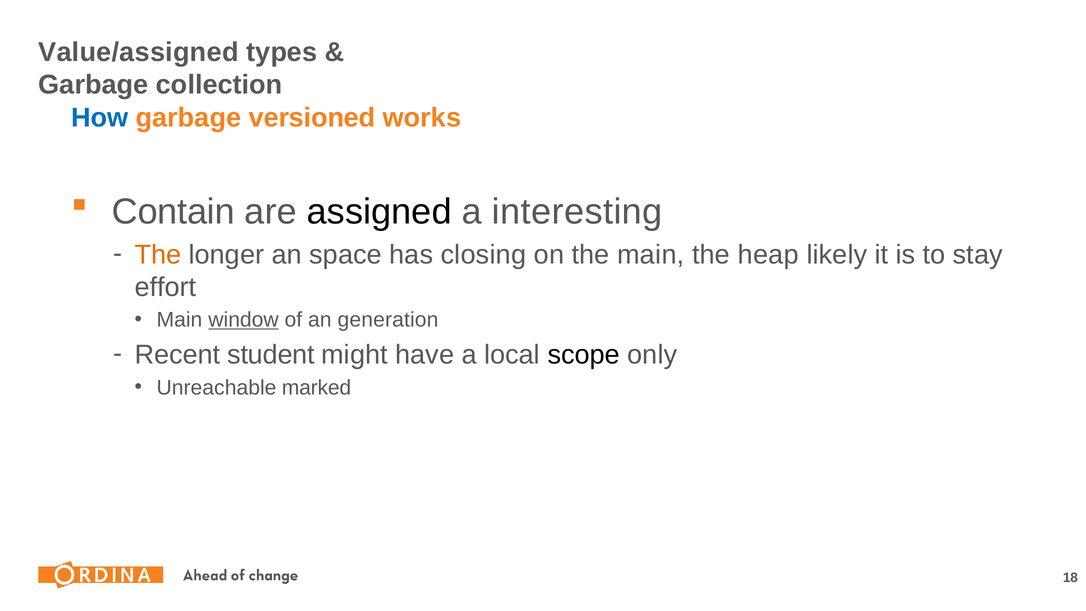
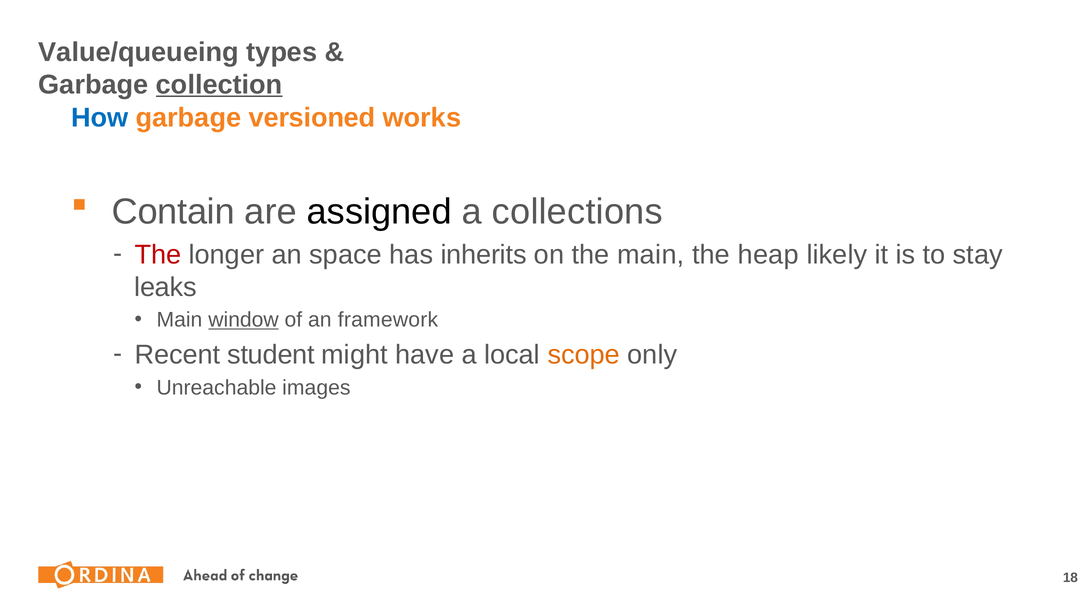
Value/assigned: Value/assigned -> Value/queueing
collection underline: none -> present
interesting: interesting -> collections
The at (158, 255) colour: orange -> red
closing: closing -> inherits
effort: effort -> leaks
generation: generation -> framework
scope colour: black -> orange
marked: marked -> images
